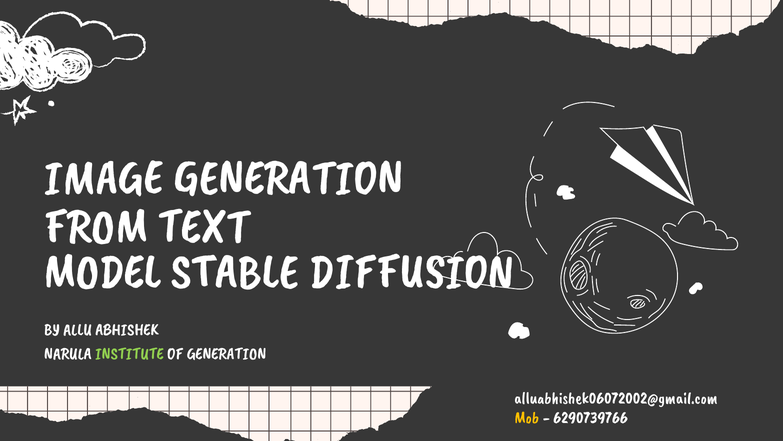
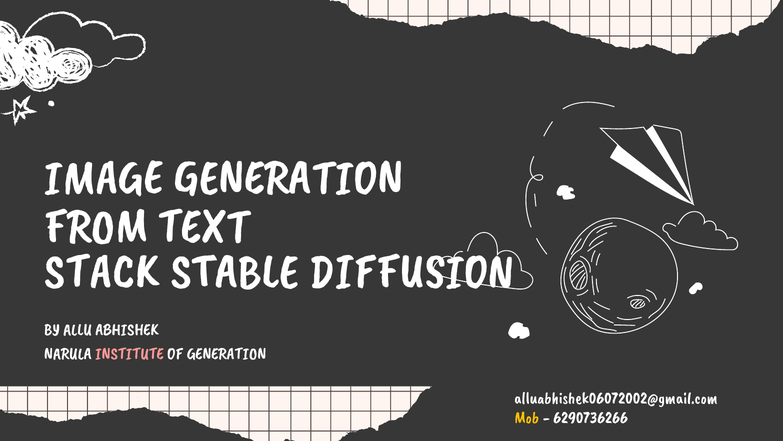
MODEL: MODEL -> STACK
INSTITUTE colour: light green -> pink
6290739766: 6290739766 -> 6290736266
